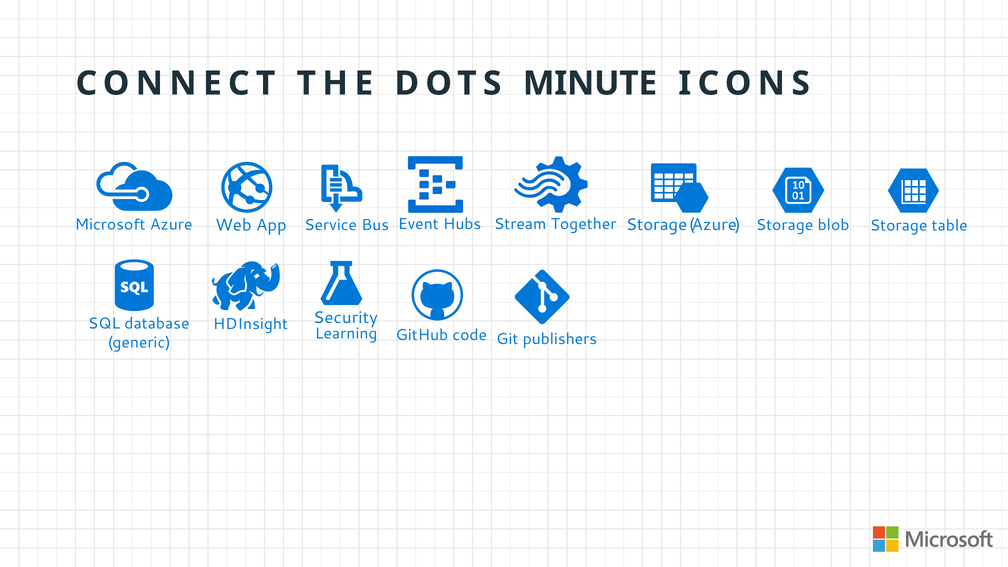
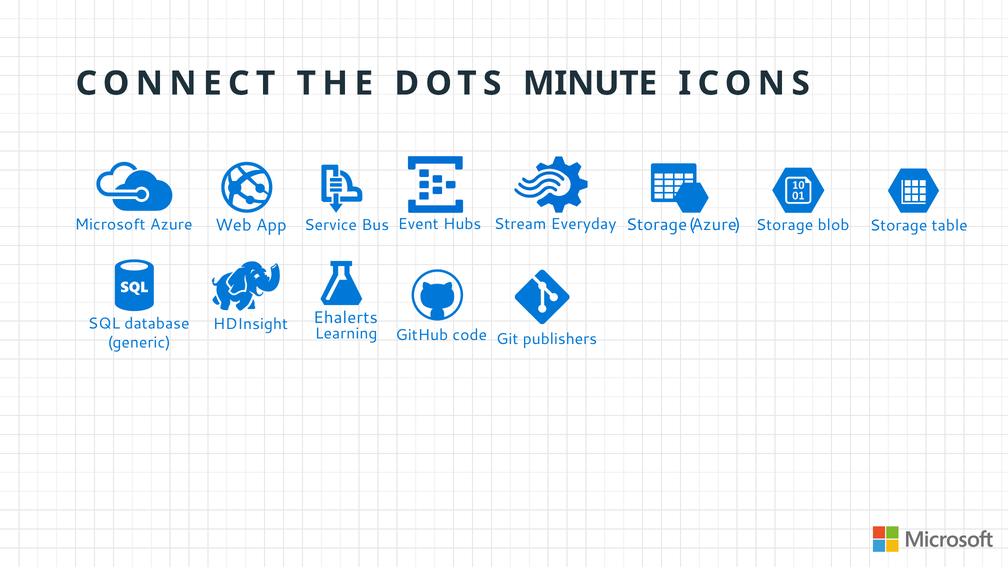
Together: Together -> Everyday
Security: Security -> Ehalerts
